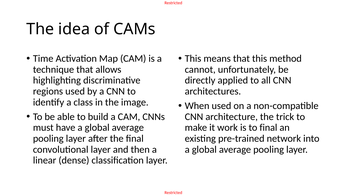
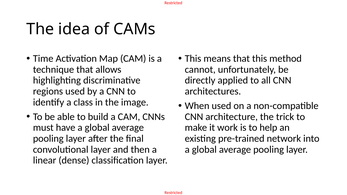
to final: final -> help
